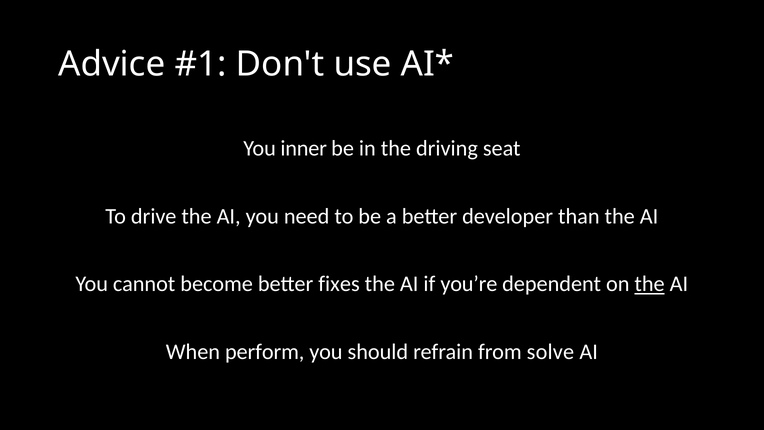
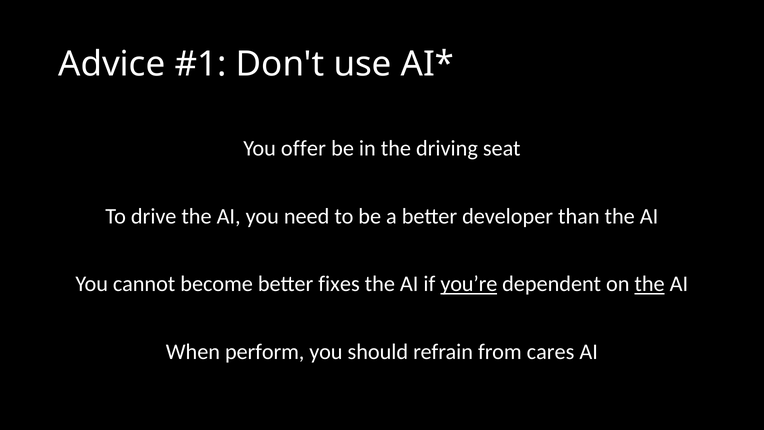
inner: inner -> offer
you’re underline: none -> present
solve: solve -> cares
